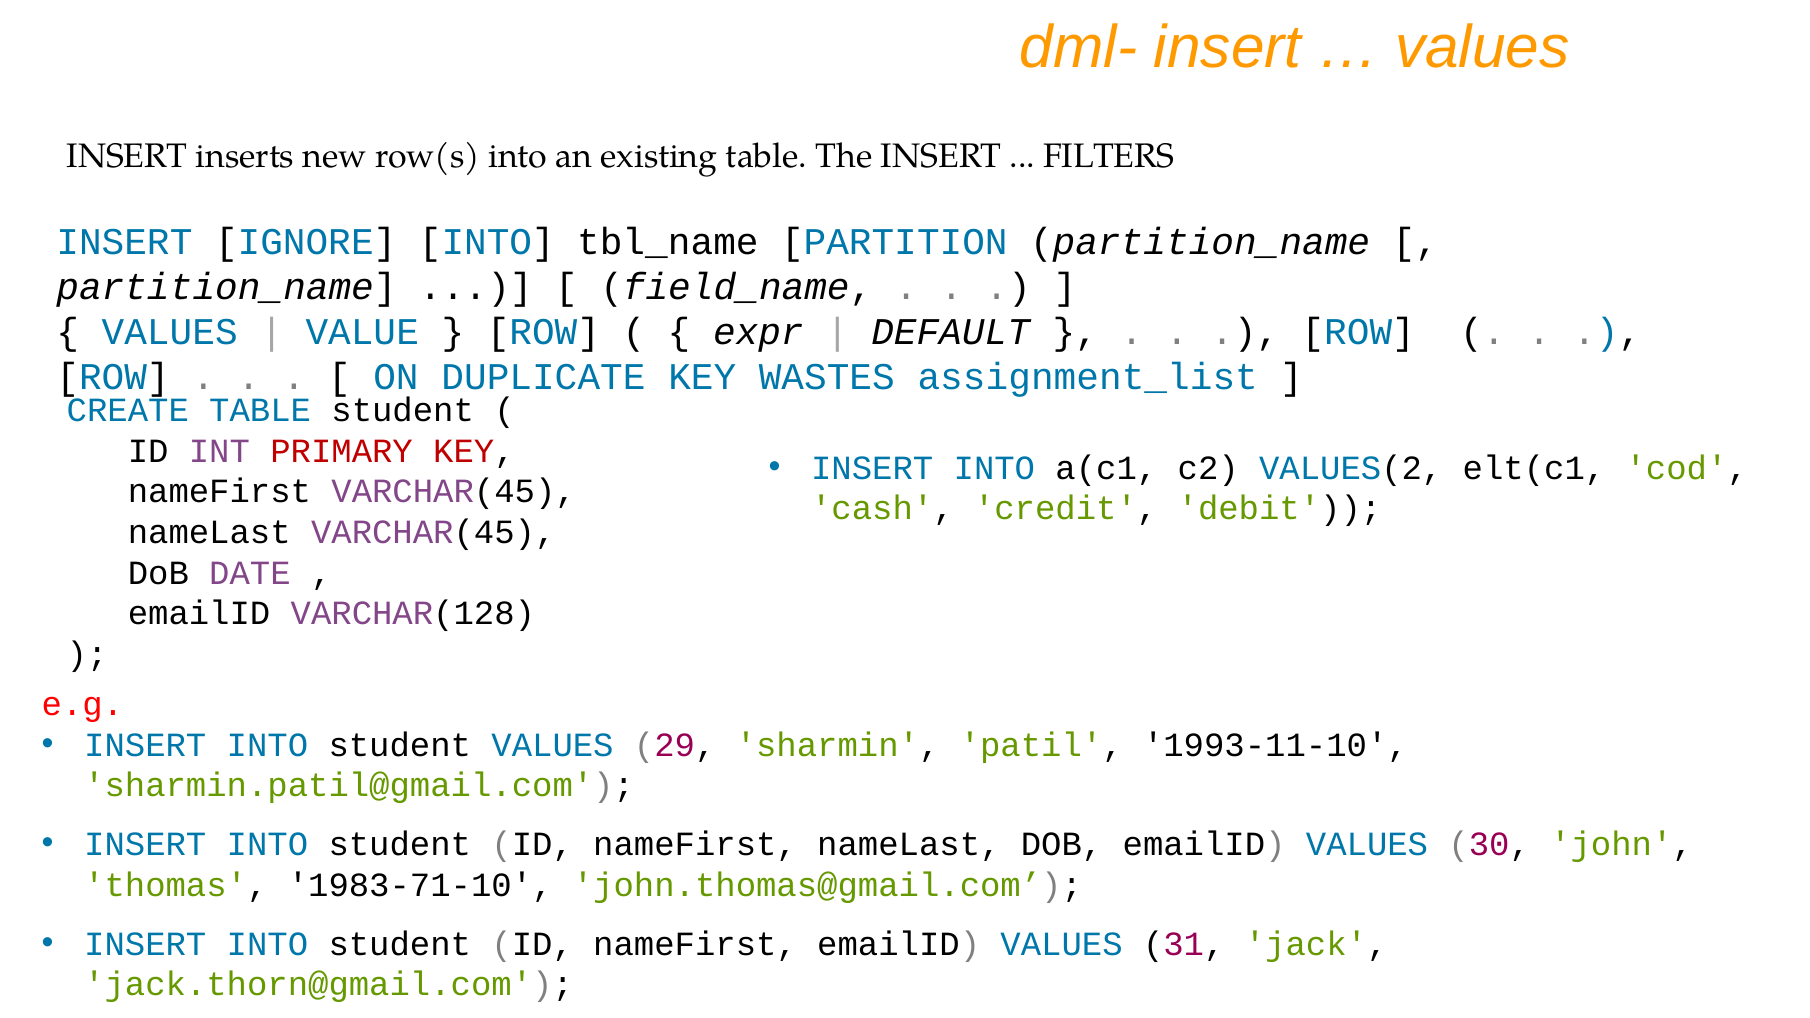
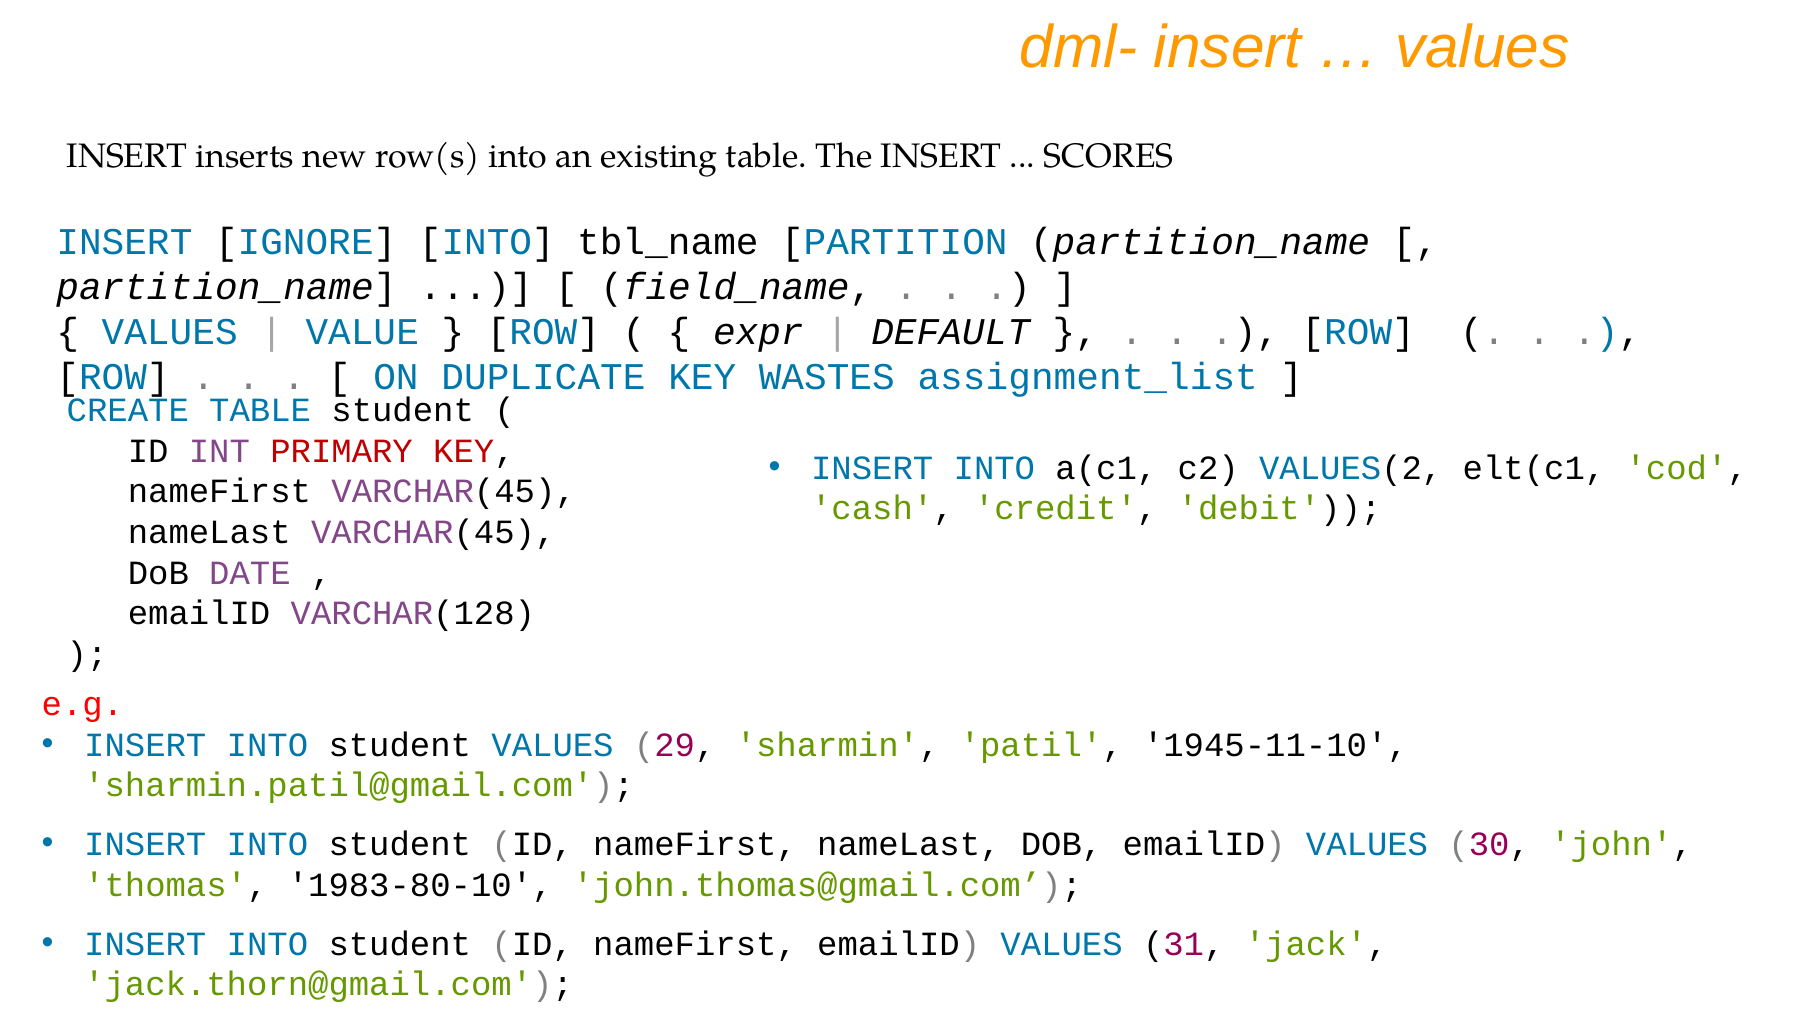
FILTERS: FILTERS -> SCORES
1993-11-10: 1993-11-10 -> 1945-11-10
1983-71-10: 1983-71-10 -> 1983-80-10
